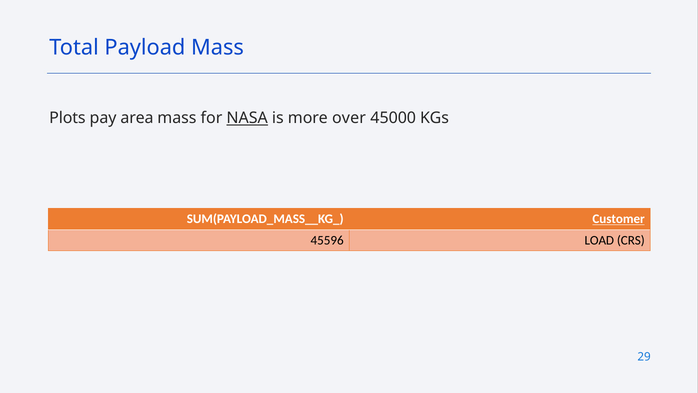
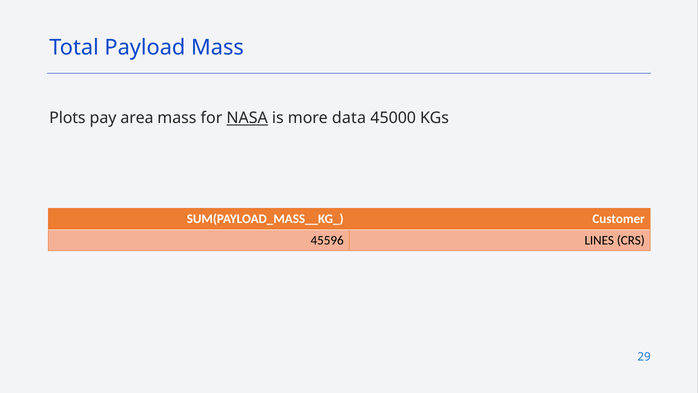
over: over -> data
Customer underline: present -> none
LOAD: LOAD -> LINES
